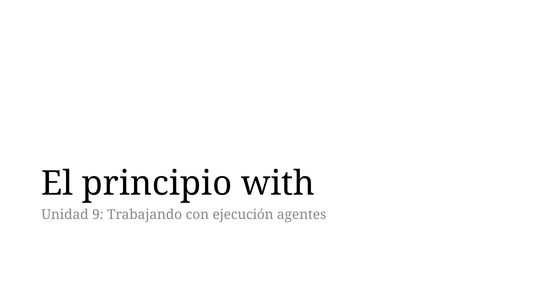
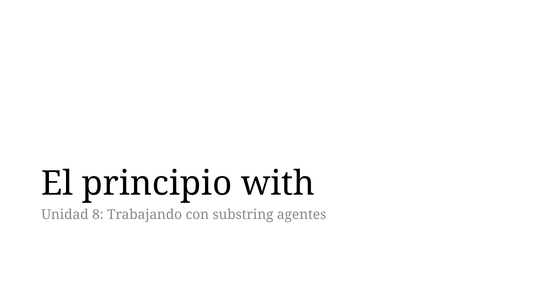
9: 9 -> 8
ejecución: ejecución -> substring
